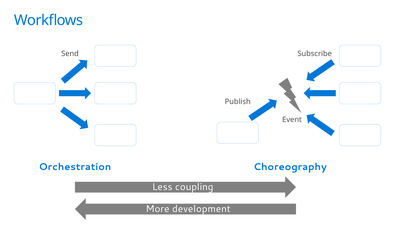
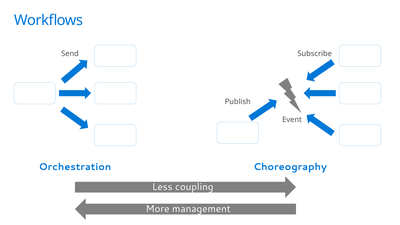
development: development -> management
